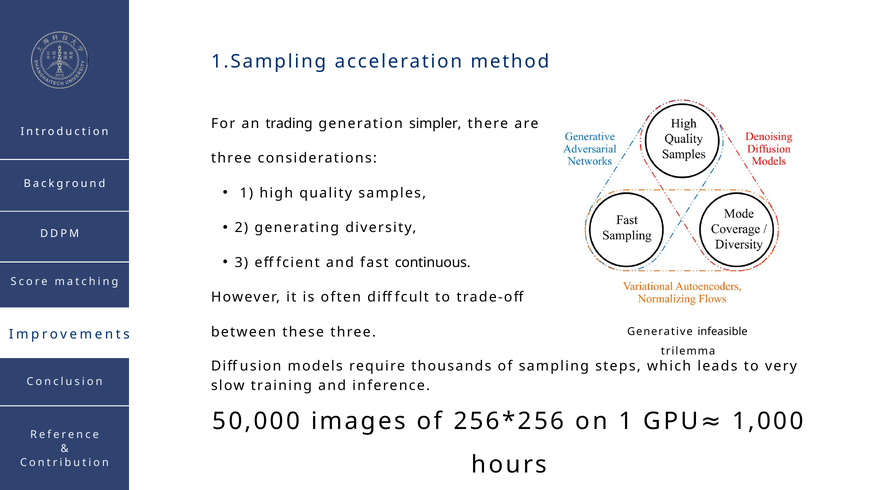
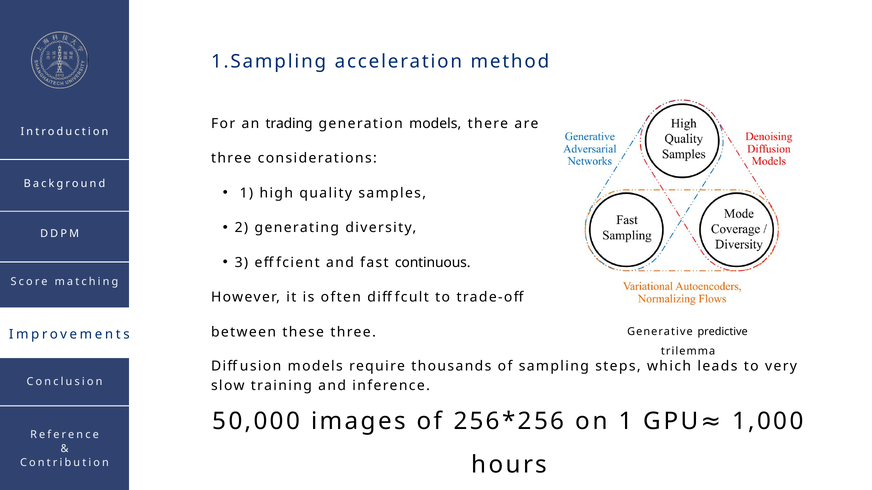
generation simpler: simpler -> models
infeasible: infeasible -> predictive
